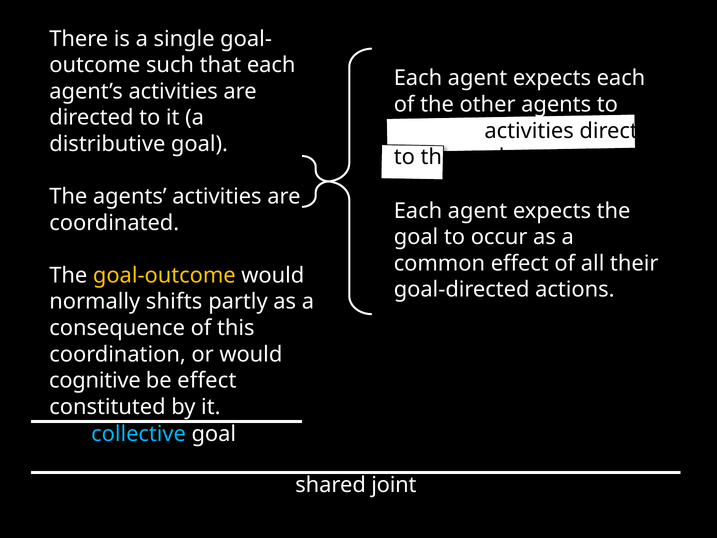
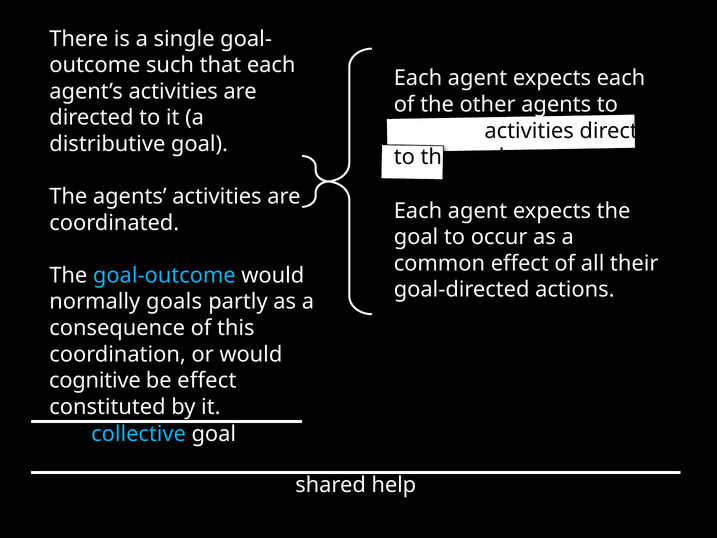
goal-outcome colour: yellow -> light blue
shifts: shifts -> goals
joint: joint -> help
